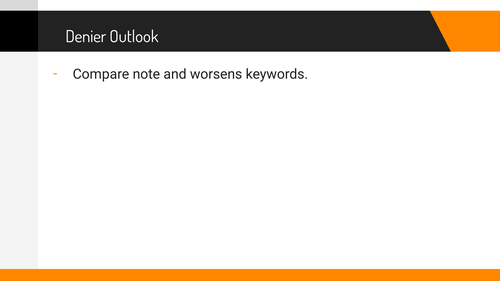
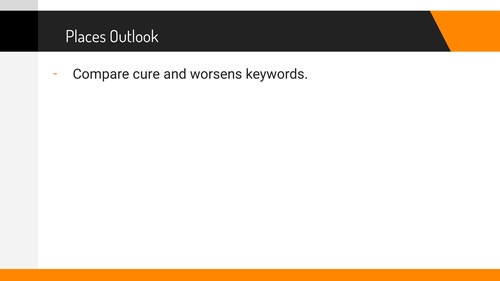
Denier: Denier -> Places
note: note -> cure
